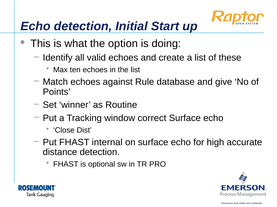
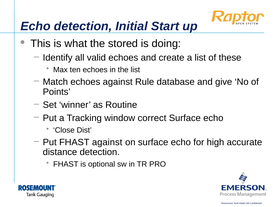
option: option -> stored
FHAST internal: internal -> against
